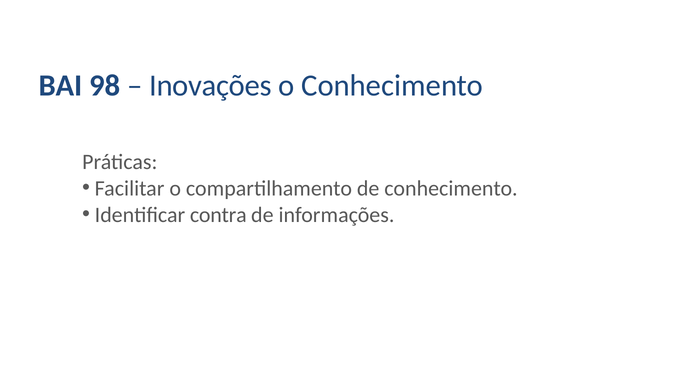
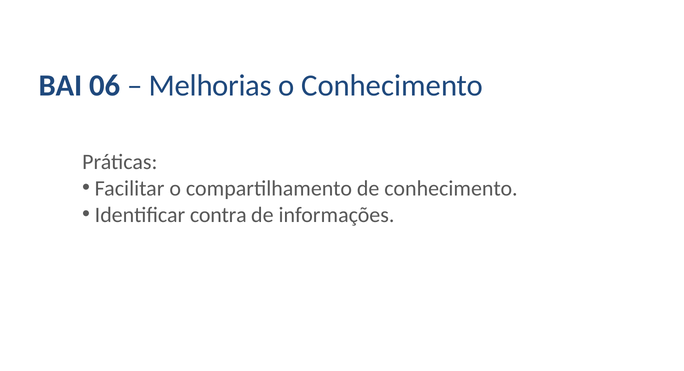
98: 98 -> 06
Inovações: Inovações -> Melhorias
